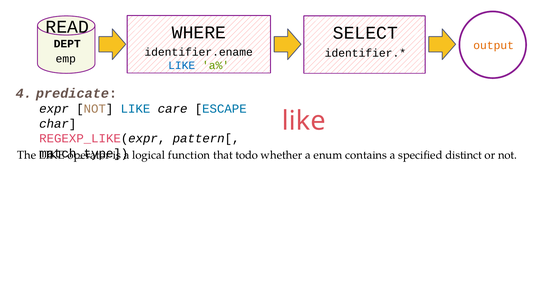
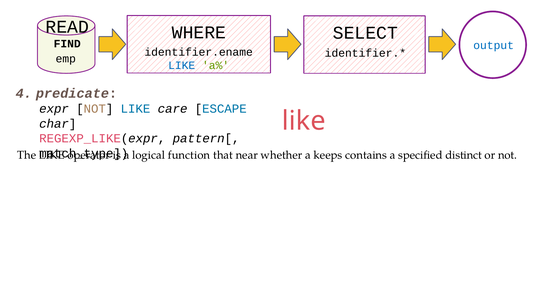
DEPT: DEPT -> FIND
output colour: orange -> blue
todo: todo -> near
enum: enum -> keeps
